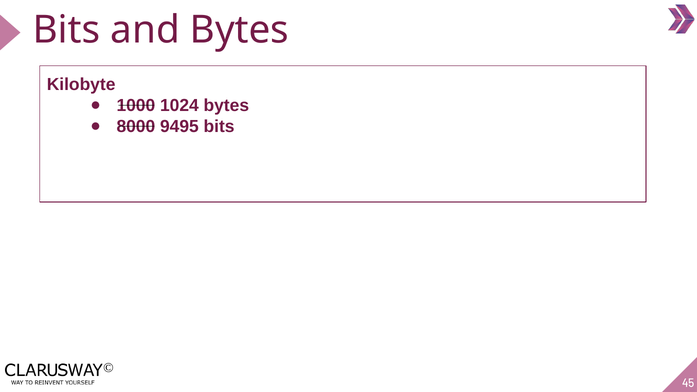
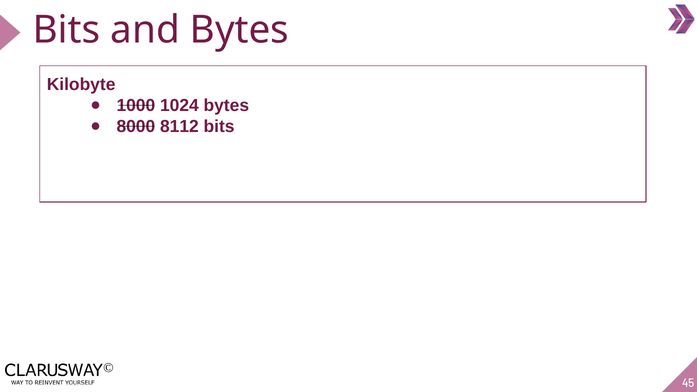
9495: 9495 -> 8112
